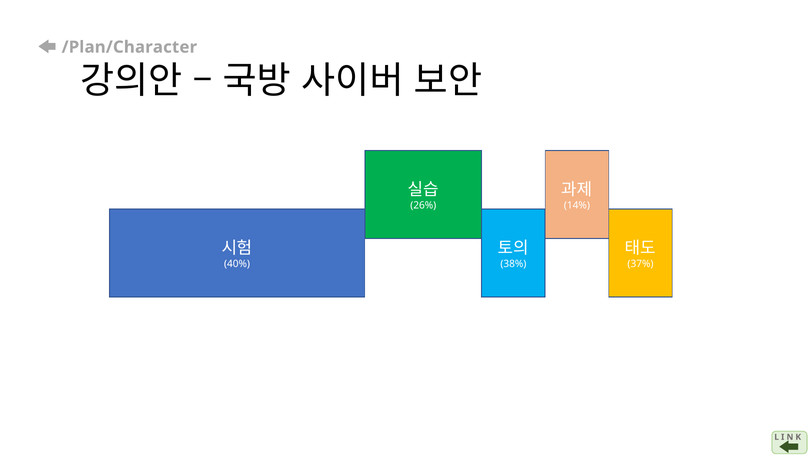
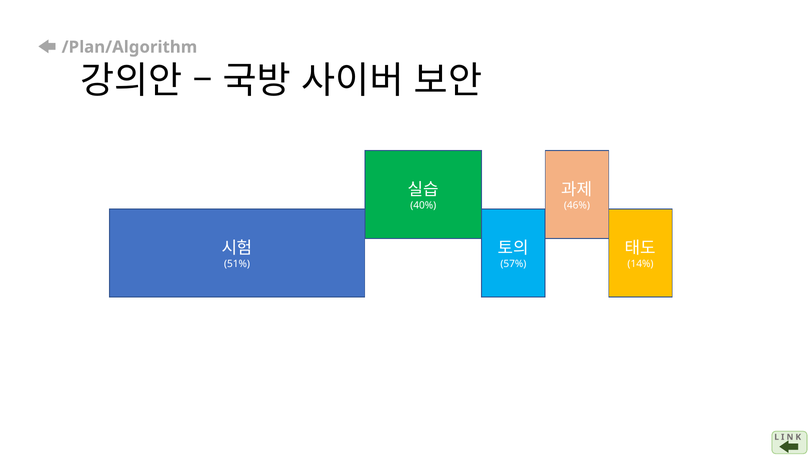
/Plan/Character: /Plan/Character -> /Plan/Algorithm
26%: 26% -> 40%
14%: 14% -> 46%
40%: 40% -> 51%
38%: 38% -> 57%
37%: 37% -> 14%
